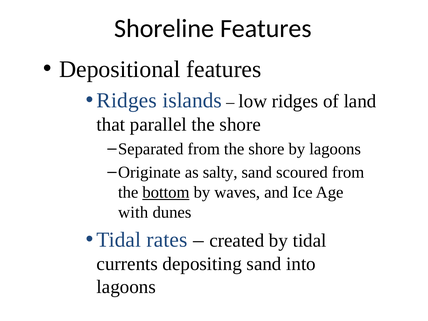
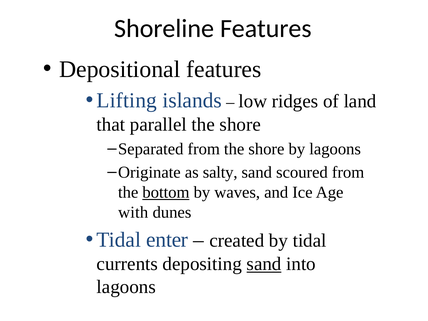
Ridges at (127, 100): Ridges -> Lifting
rates: rates -> enter
sand at (264, 264) underline: none -> present
